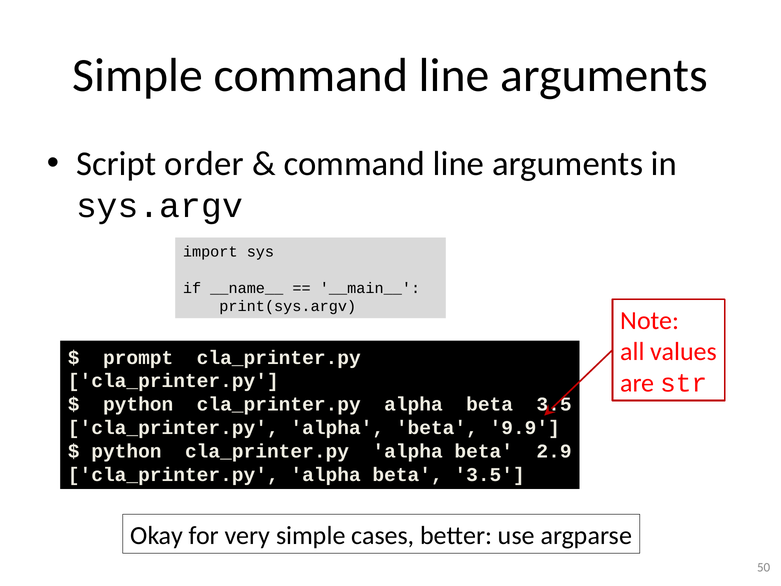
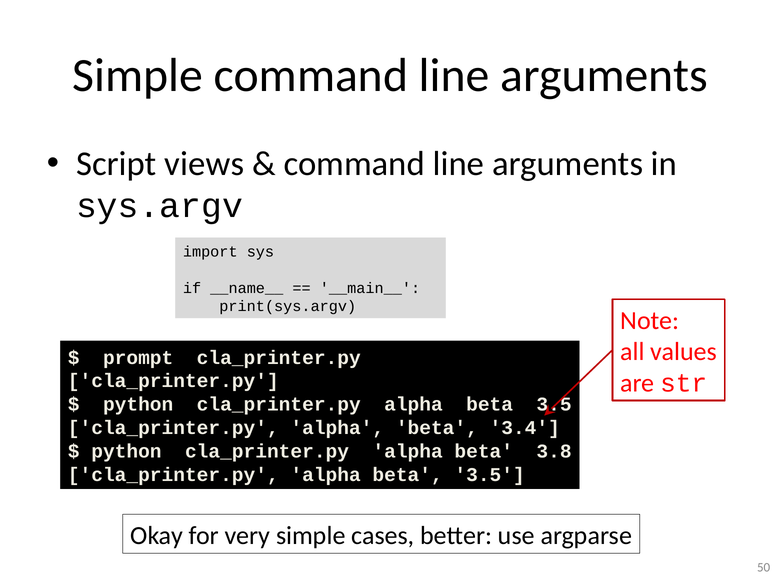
order: order -> views
9.9: 9.9 -> 3.4
2.9: 2.9 -> 3.8
